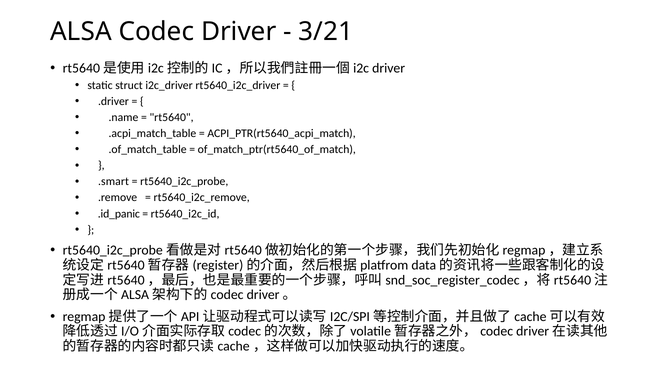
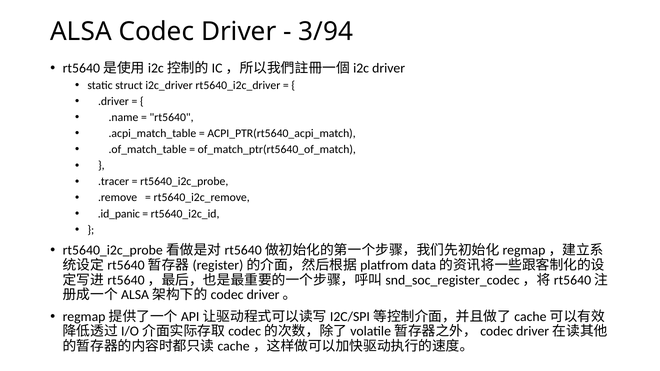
3/21: 3/21 -> 3/94
.smart: .smart -> .tracer
